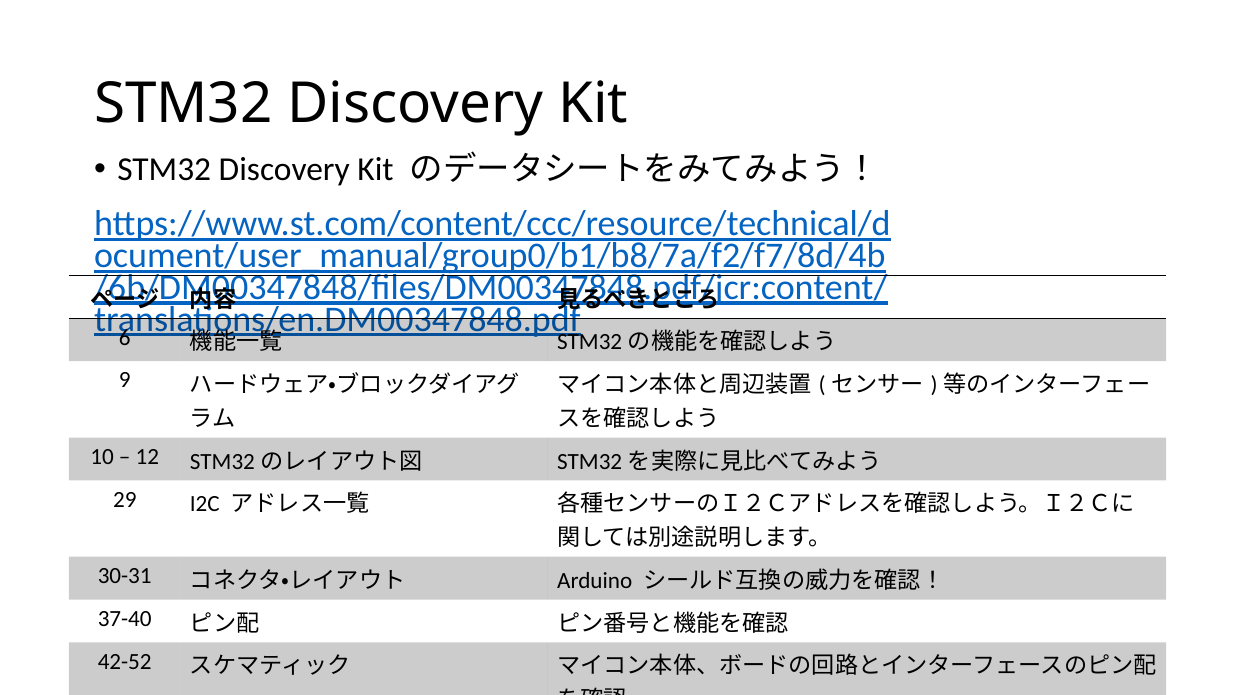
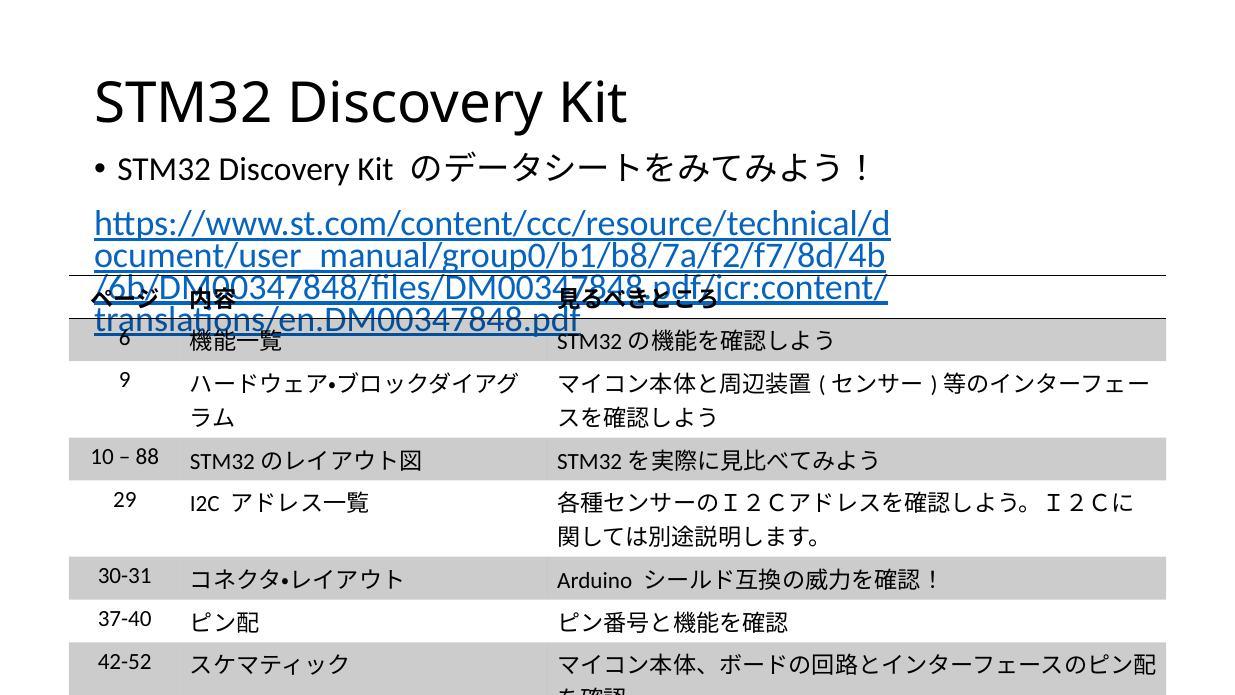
12: 12 -> 88
